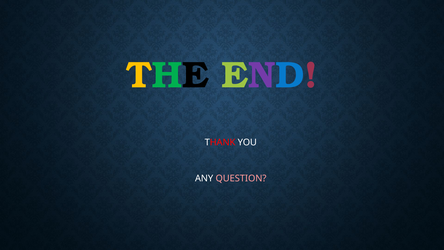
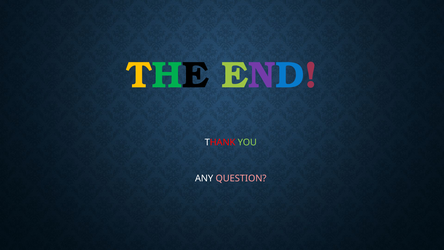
YOU colour: white -> light green
